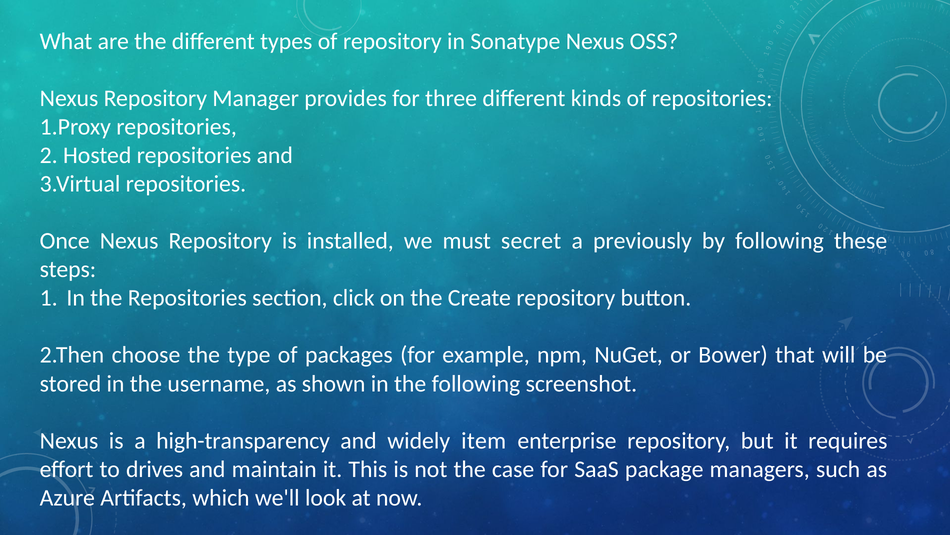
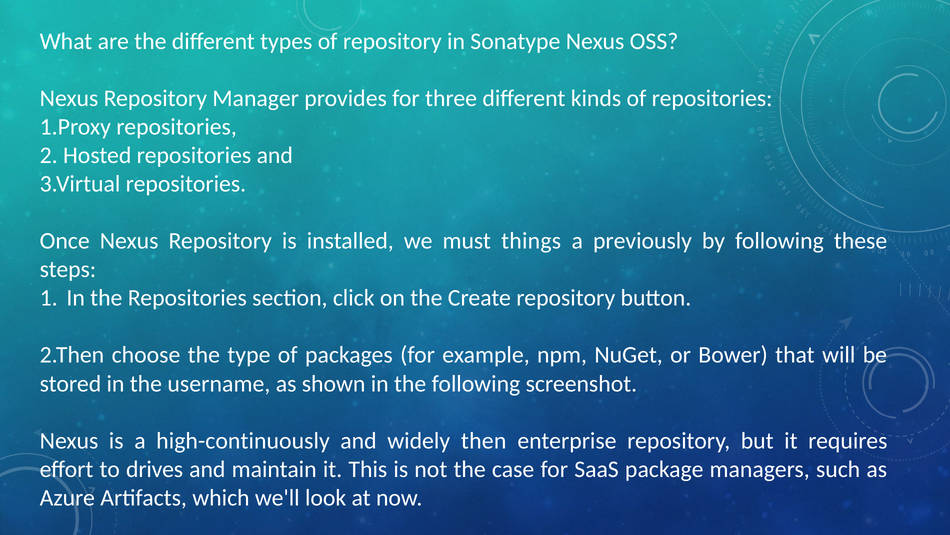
secret: secret -> things
high-transparency: high-transparency -> high-continuously
item: item -> then
